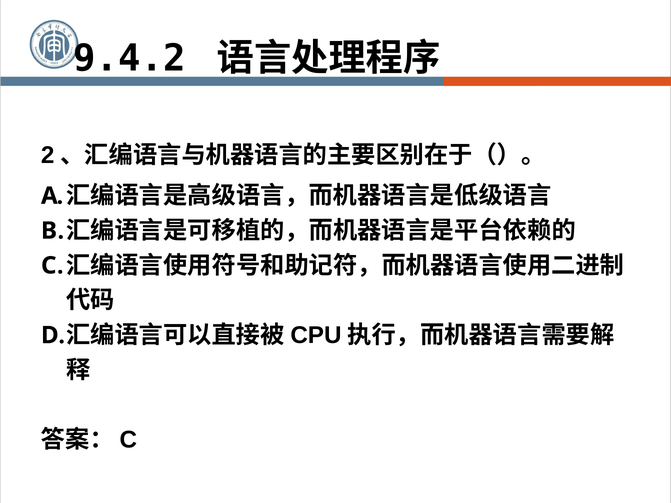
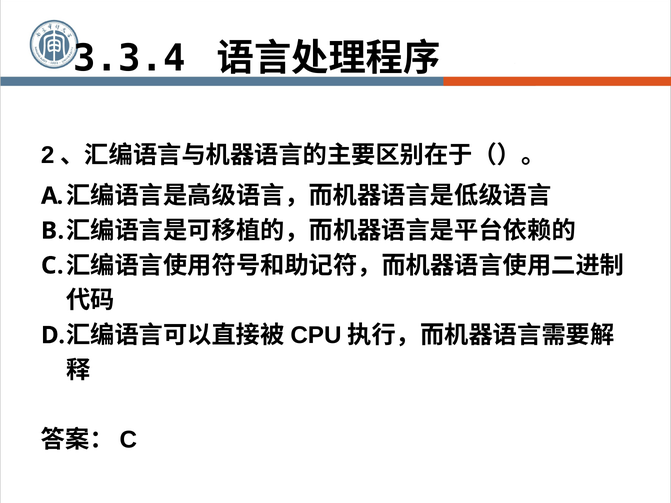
9.4.2: 9.4.2 -> 3.3.4
